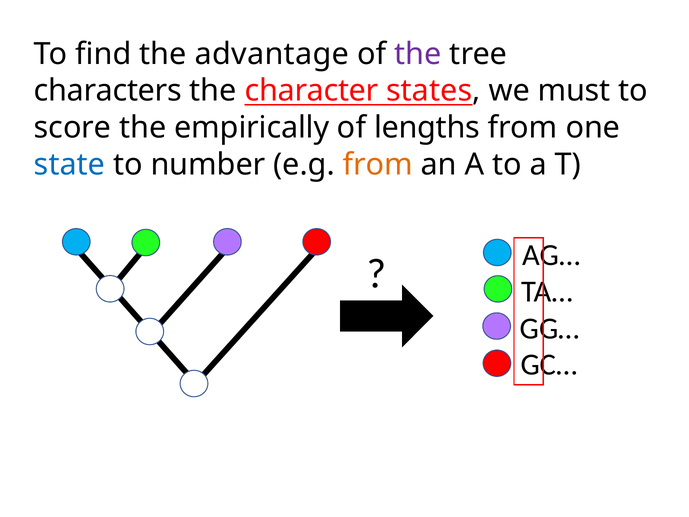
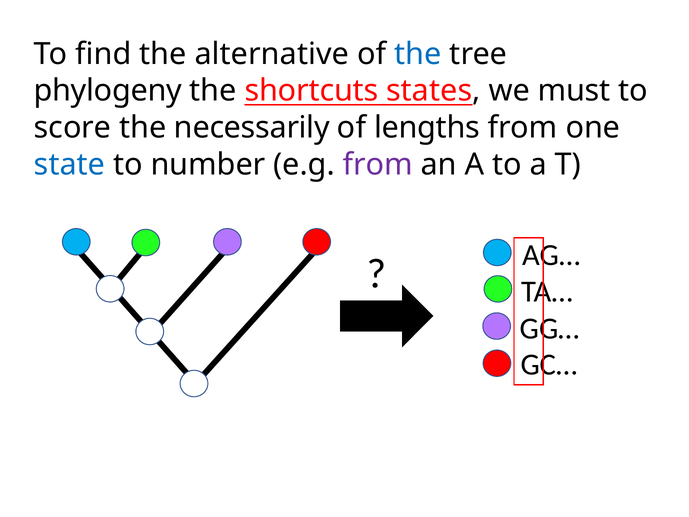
advantage: advantage -> alternative
the at (418, 54) colour: purple -> blue
characters: characters -> phylogeny
character: character -> shortcuts
empirically: empirically -> necessarily
from at (378, 164) colour: orange -> purple
